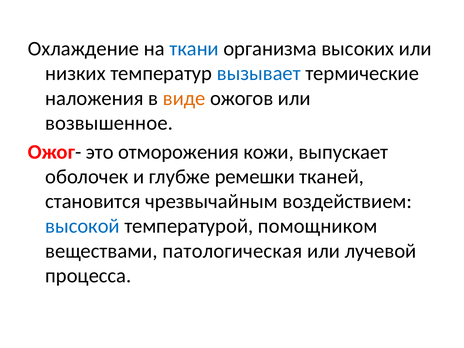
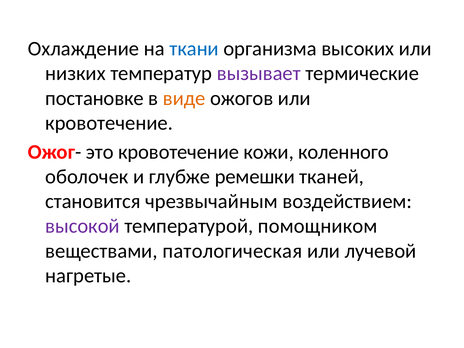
вызывает colour: blue -> purple
наложения: наложения -> постановке
возвышенное at (109, 123): возвышенное -> кровотечение
это отморожения: отморожения -> кровотечение
выпускает: выпускает -> коленного
высокой colour: blue -> purple
процесса: процесса -> нагретые
